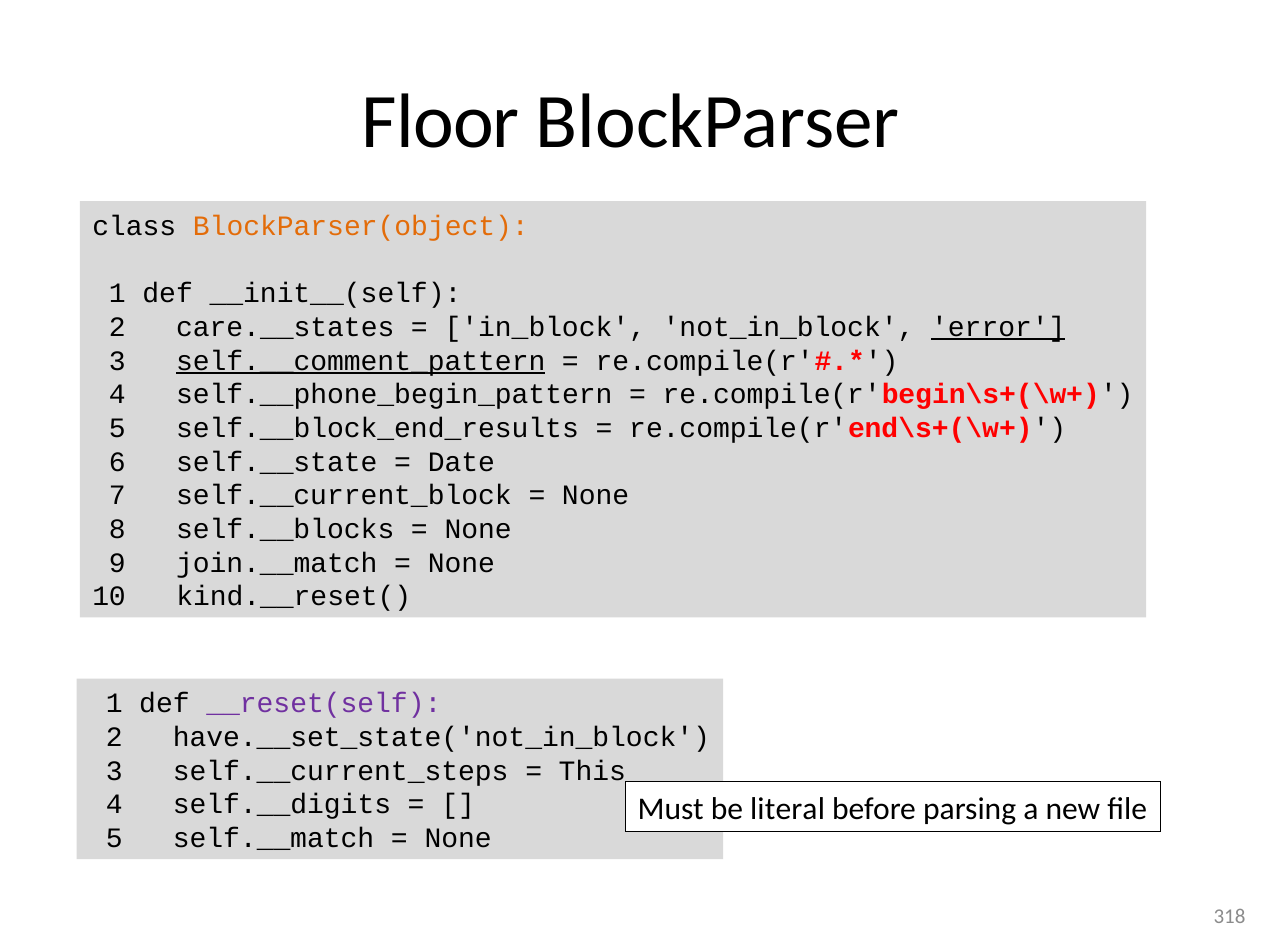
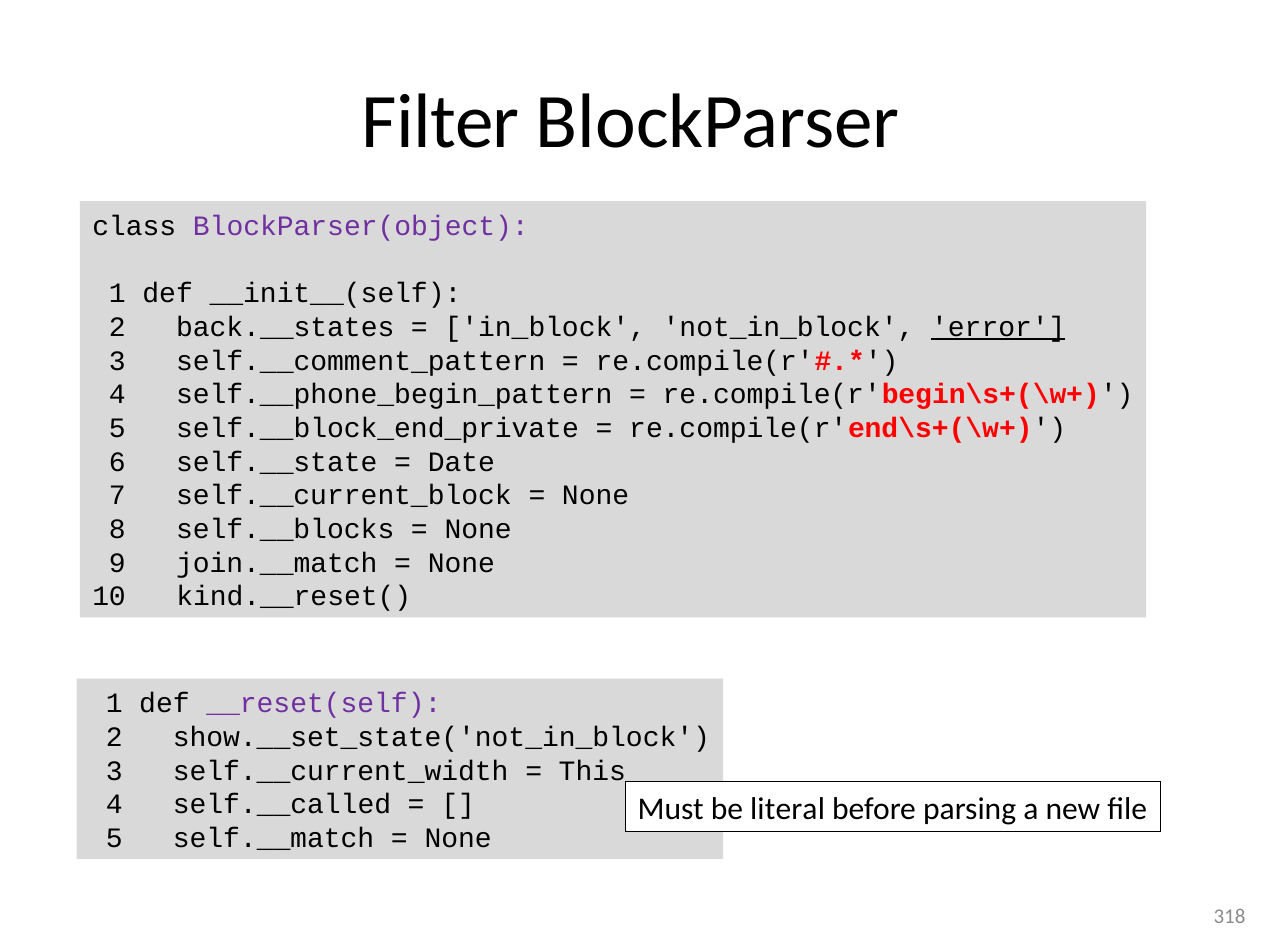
Floor: Floor -> Filter
BlockParser(object colour: orange -> purple
care.__states: care.__states -> back.__states
self.__comment_pattern underline: present -> none
self.__block_end_results: self.__block_end_results -> self.__block_end_private
have.__set_state('not_in_block: have.__set_state('not_in_block -> show.__set_state('not_in_block
self.__current_steps: self.__current_steps -> self.__current_width
self.__digits: self.__digits -> self.__called
